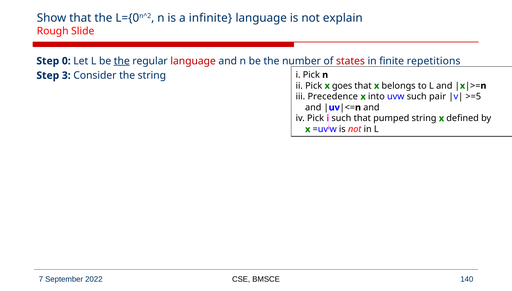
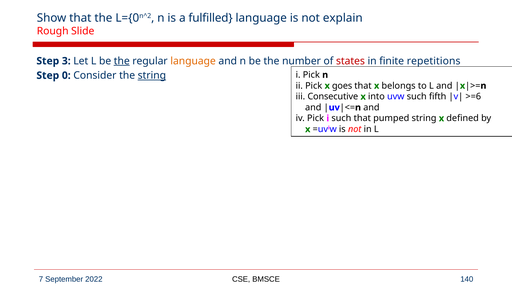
infinite: infinite -> fulfilled
0: 0 -> 3
language at (193, 61) colour: red -> orange
3: 3 -> 0
string at (152, 75) underline: none -> present
Precedence: Precedence -> Consecutive
pair: pair -> fifth
>=5: >=5 -> >=6
